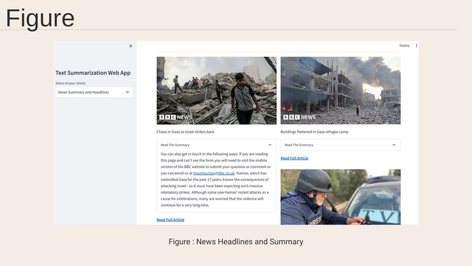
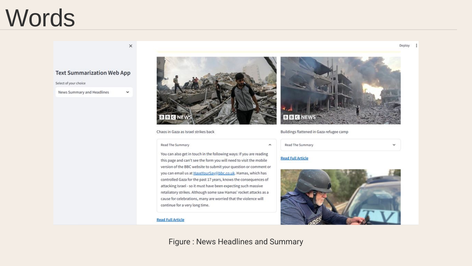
Figure at (40, 18): Figure -> Words
